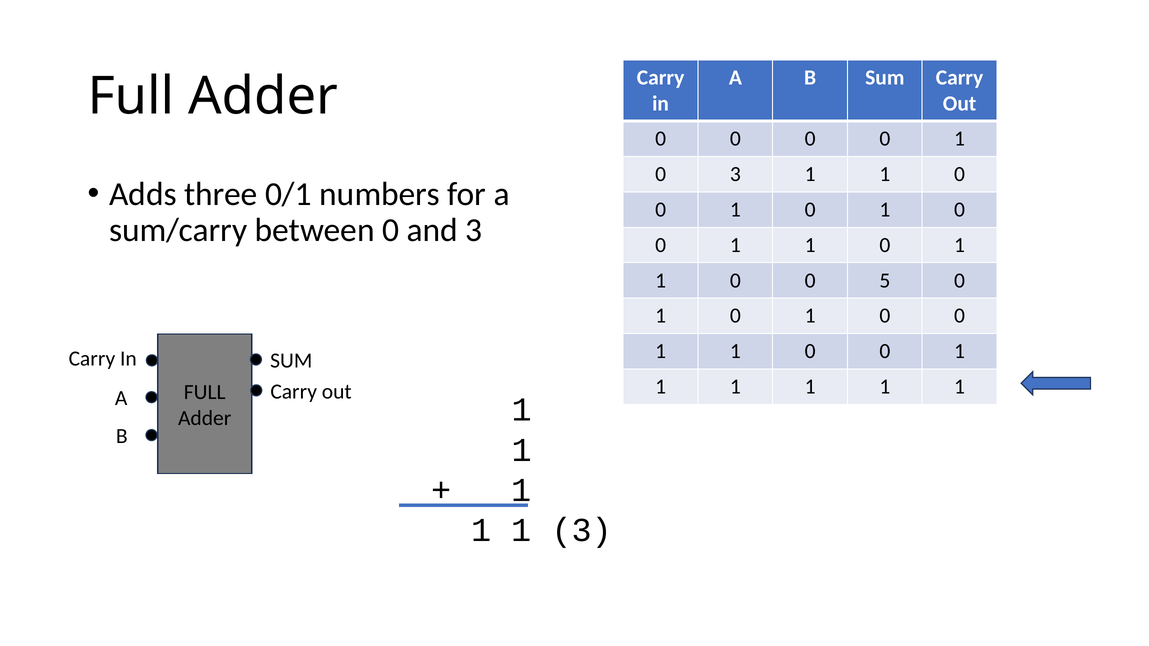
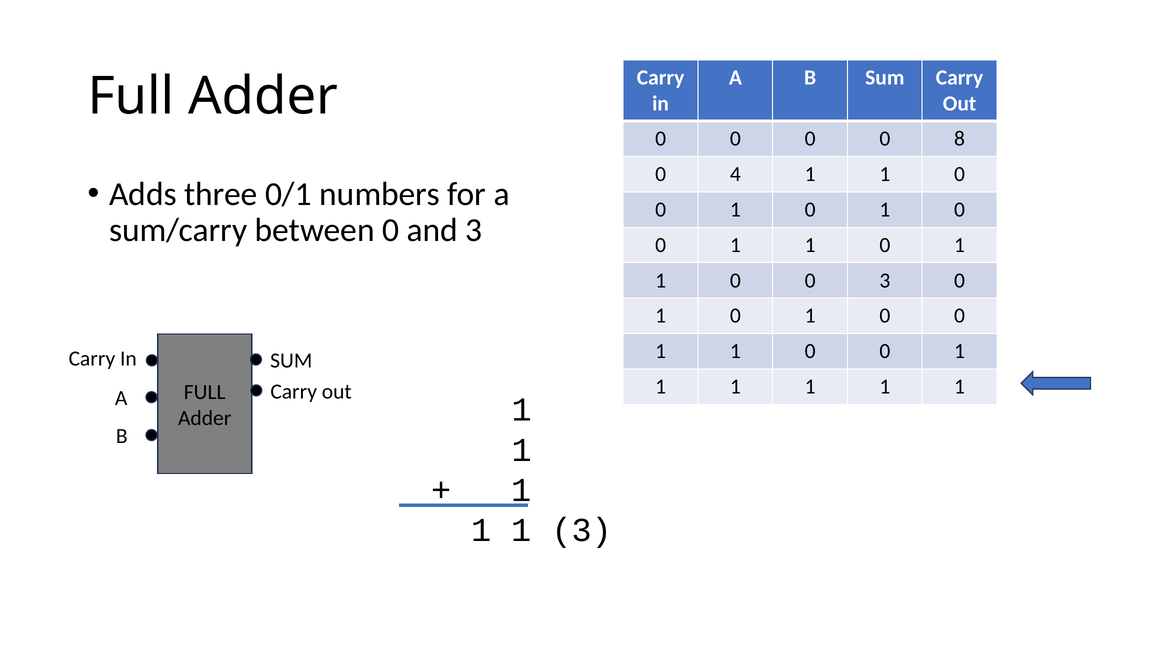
0 0 0 1: 1 -> 8
0 3: 3 -> 4
0 5: 5 -> 3
